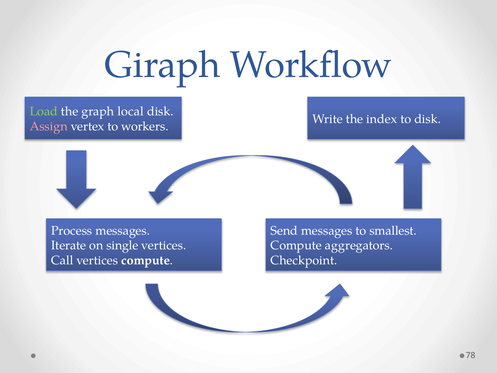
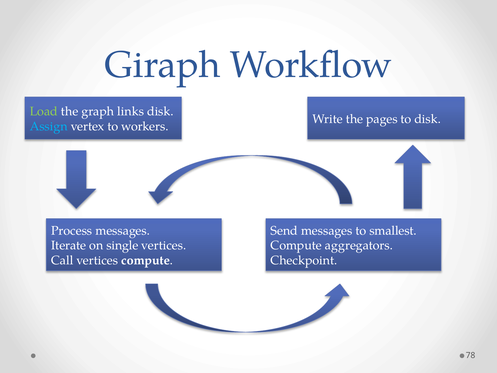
local: local -> links
index: index -> pages
Assign colour: pink -> light blue
